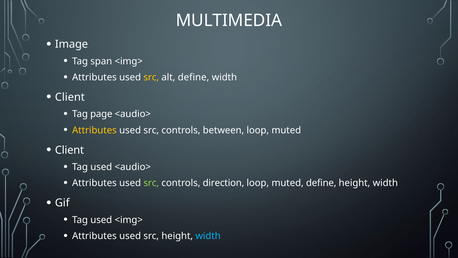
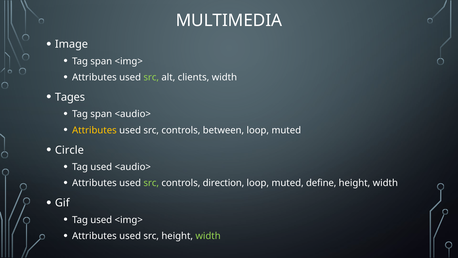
src at (151, 77) colour: yellow -> light green
alt define: define -> clients
Client at (70, 97): Client -> Tages
page at (101, 114): page -> span
Client at (69, 150): Client -> Circle
width at (208, 236) colour: light blue -> light green
